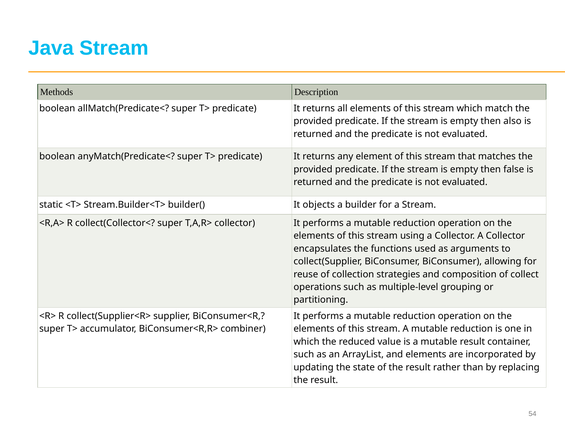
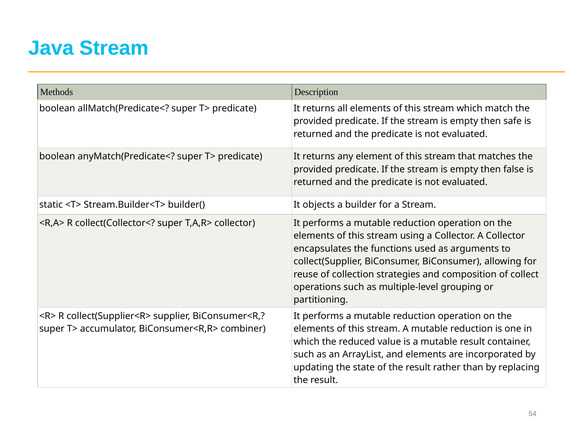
also: also -> safe
